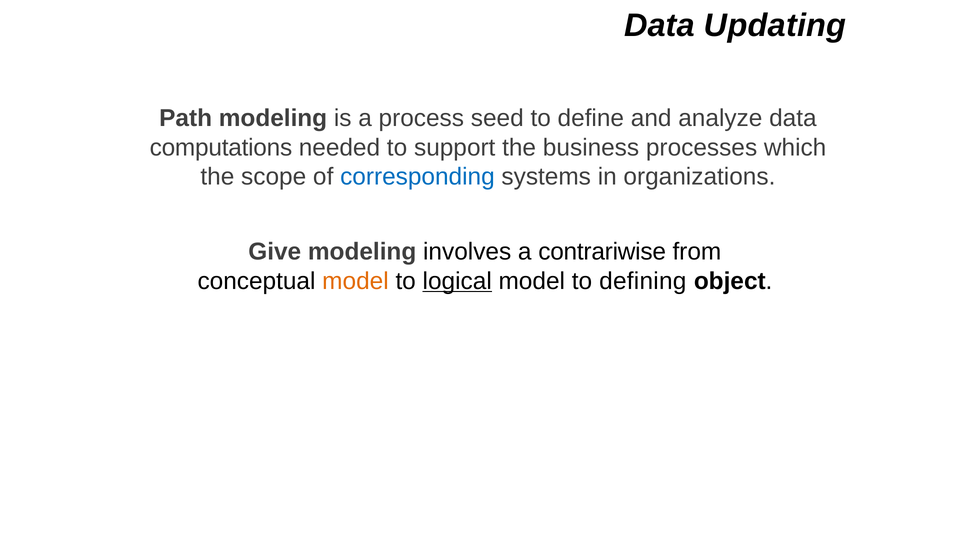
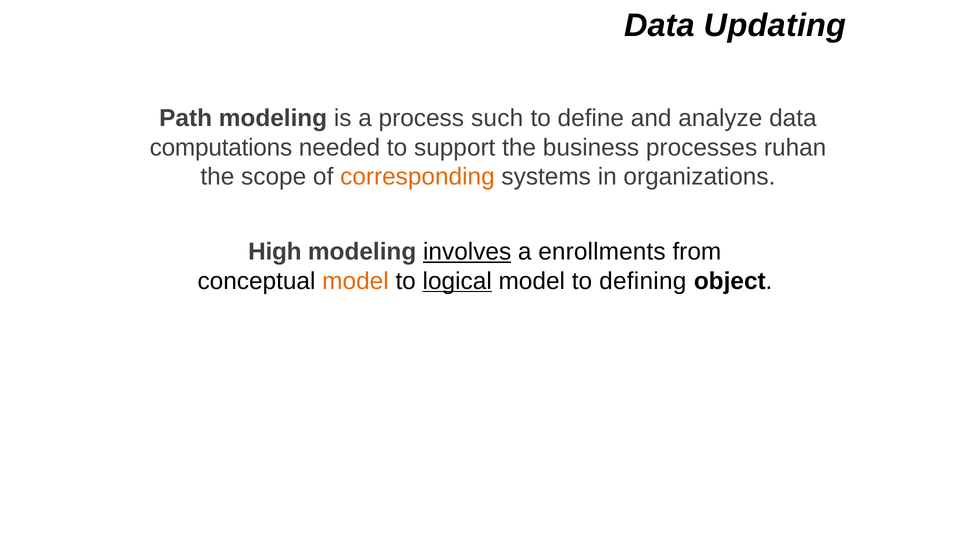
seed: seed -> such
which: which -> ruhan
corresponding colour: blue -> orange
Give: Give -> High
involves underline: none -> present
contrariwise: contrariwise -> enrollments
